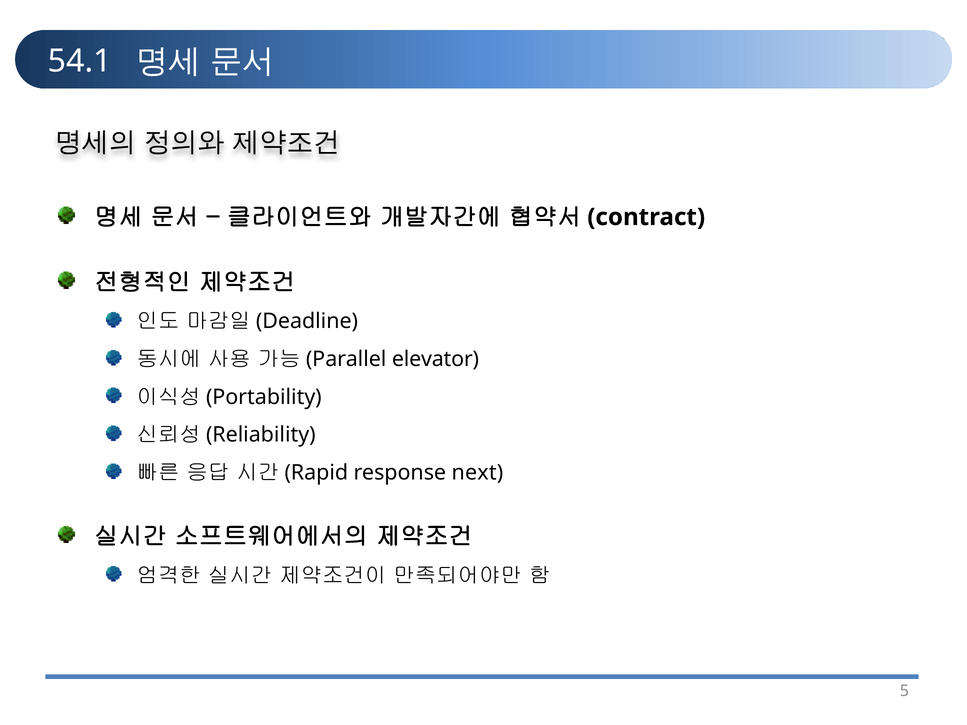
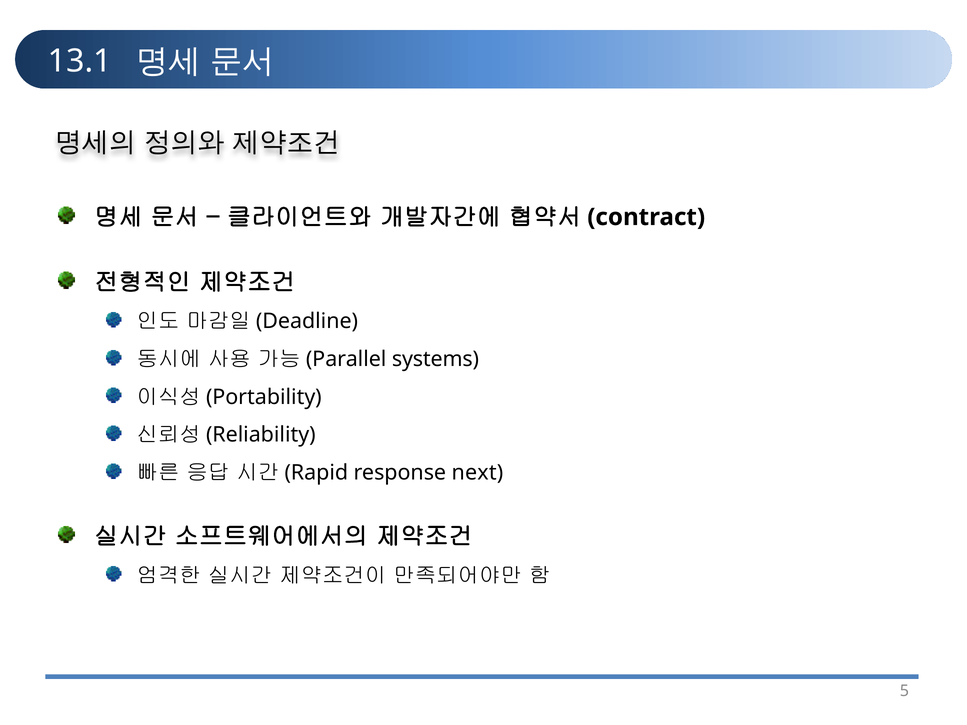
54.1: 54.1 -> 13.1
elevator: elevator -> systems
